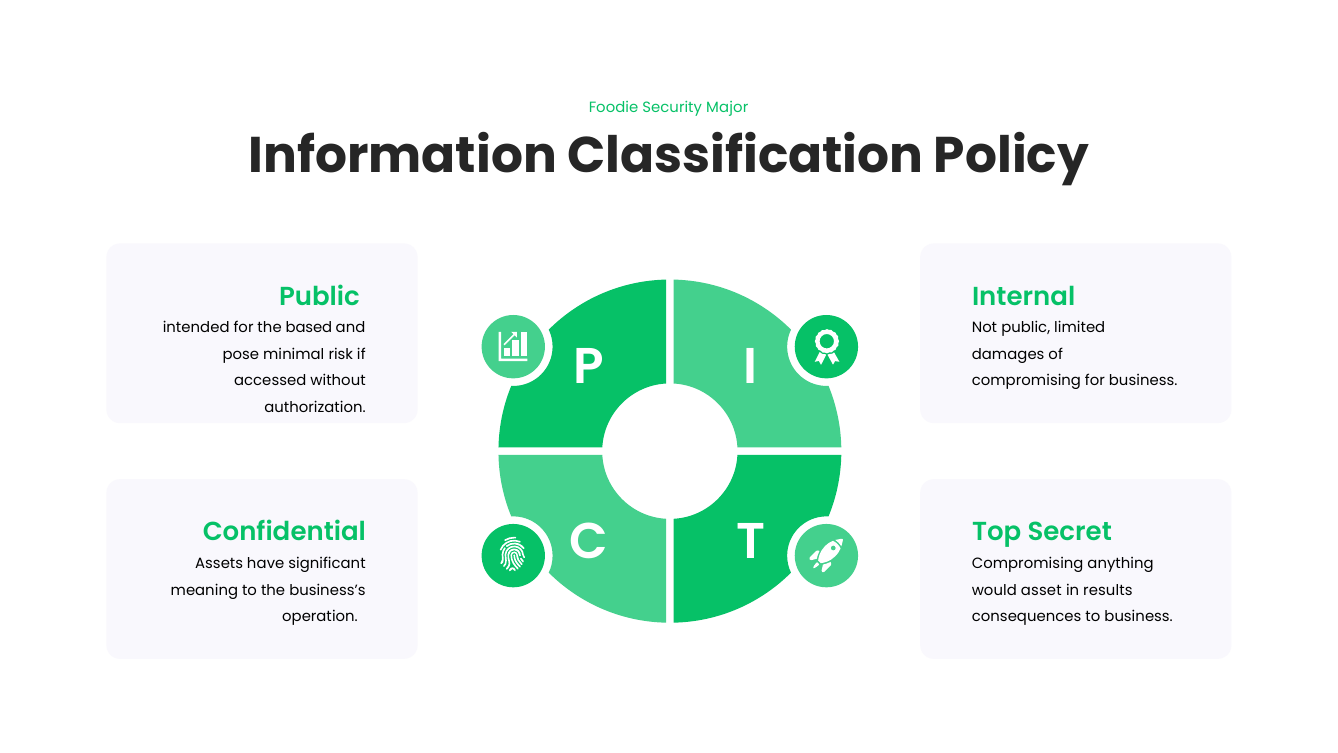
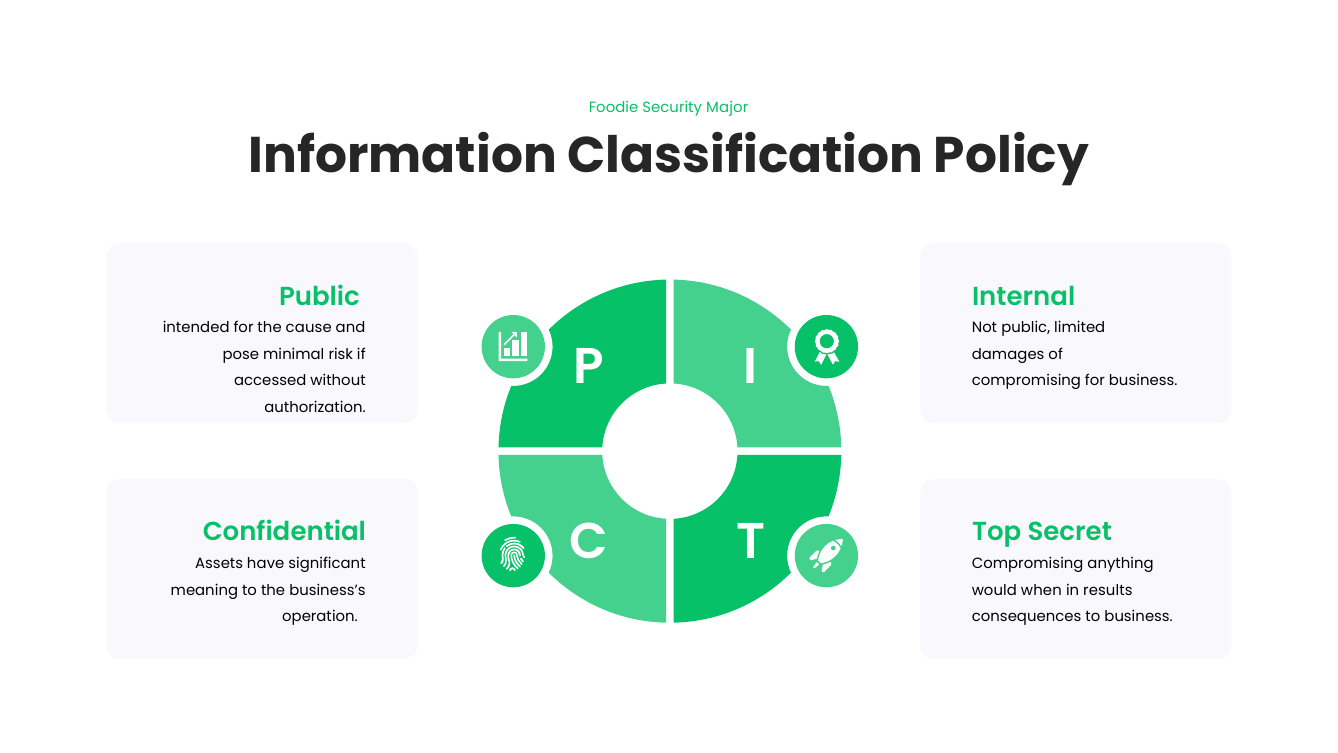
based: based -> cause
asset: asset -> when
